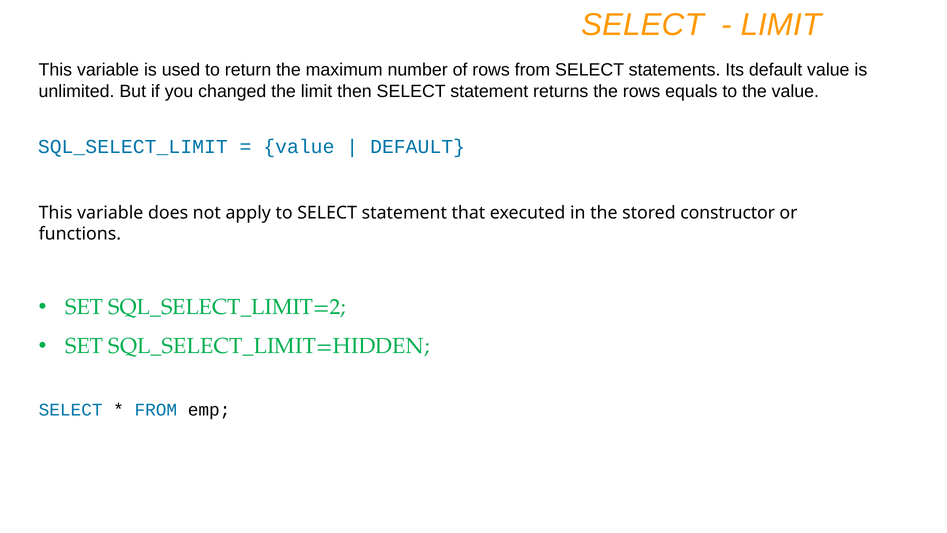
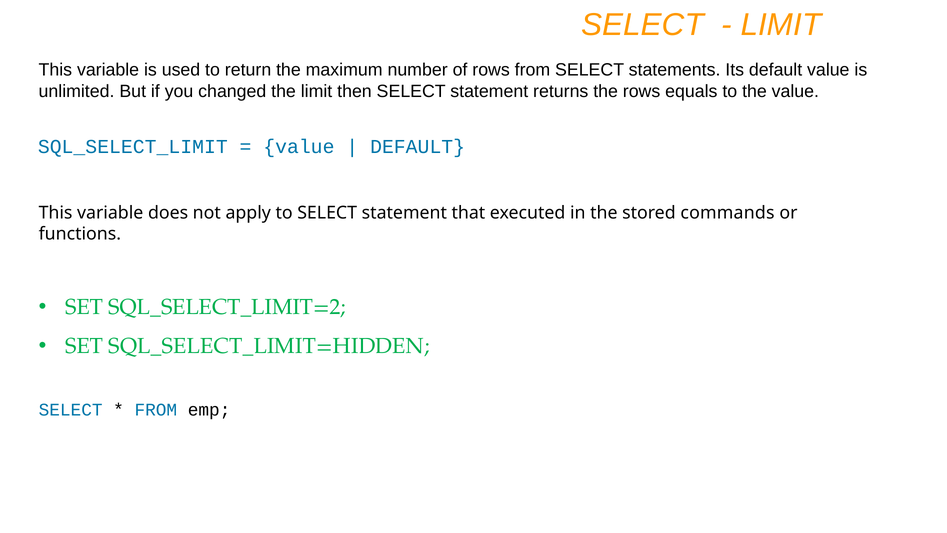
constructor: constructor -> commands
